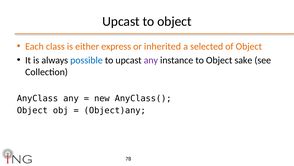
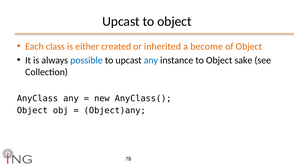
express: express -> created
selected: selected -> become
any at (151, 60) colour: purple -> blue
